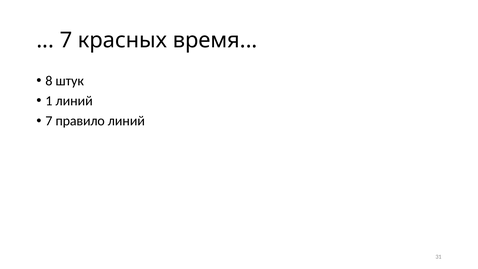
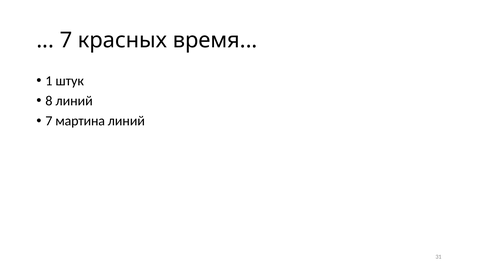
8: 8 -> 1
1: 1 -> 8
правило: правило -> мартина
